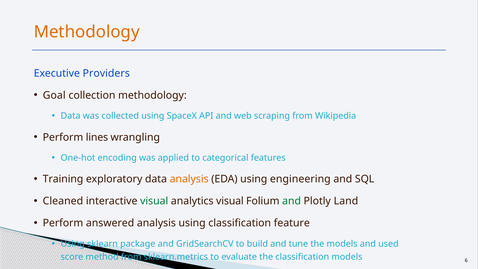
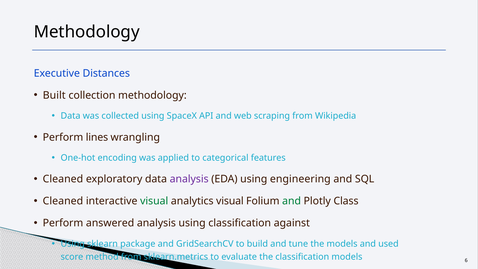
Methodology at (87, 32) colour: orange -> black
Providers: Providers -> Distances
Goal: Goal -> Built
Training at (63, 179): Training -> Cleaned
analysis at (189, 179) colour: orange -> purple
Land: Land -> Class
feature: feature -> against
